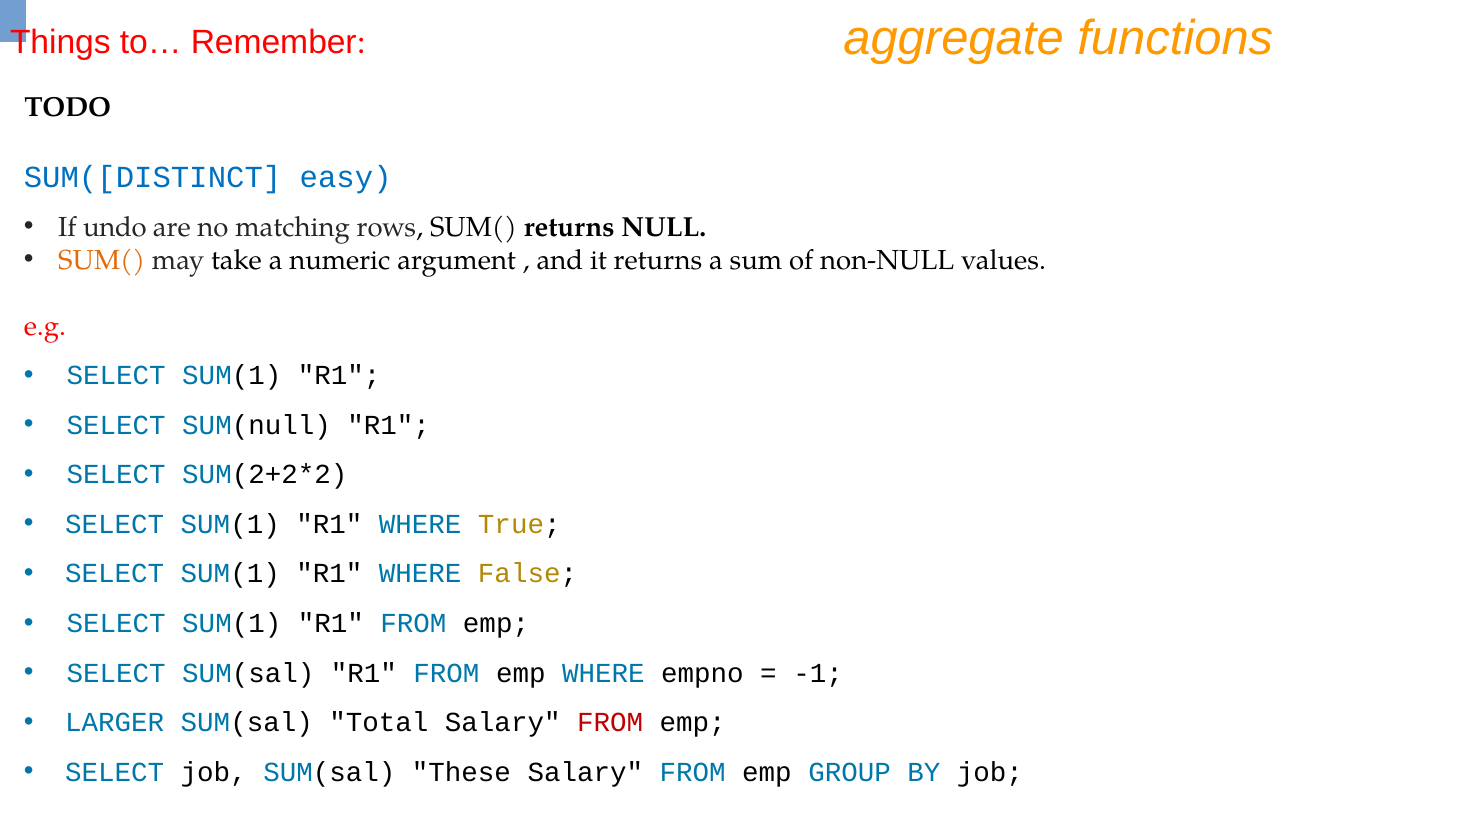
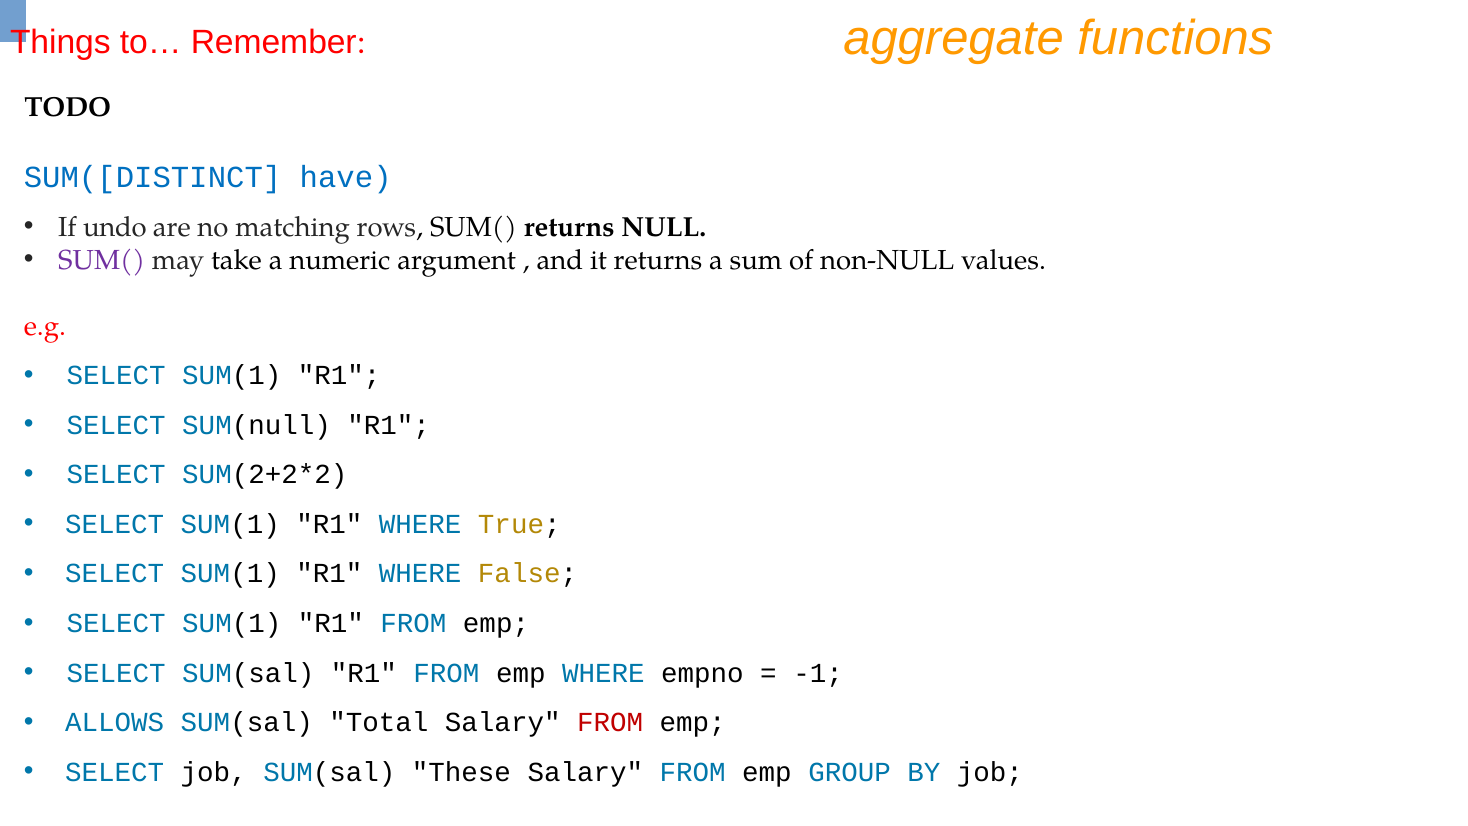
easy: easy -> have
SUM( at (102, 260) colour: orange -> purple
LARGER: LARGER -> ALLOWS
